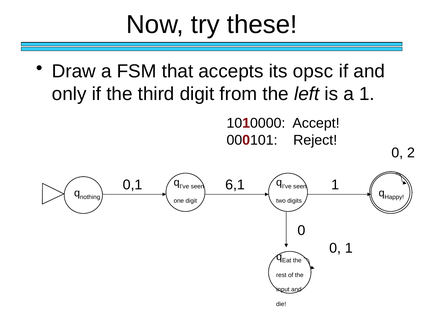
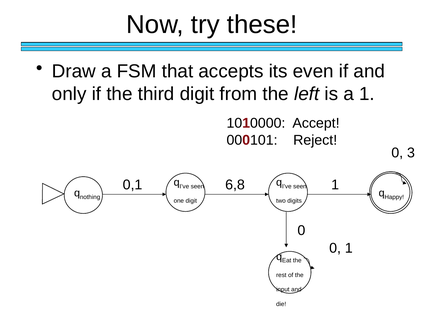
opsc: opsc -> even
2: 2 -> 3
6,1: 6,1 -> 6,8
